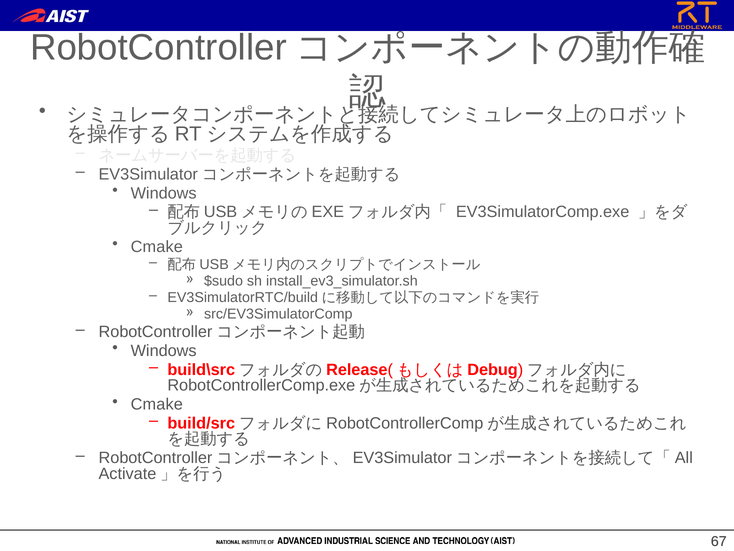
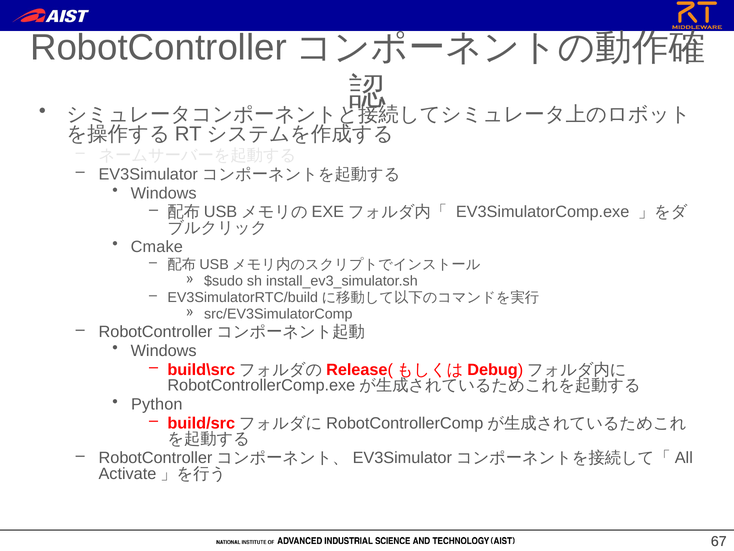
Cmake at (157, 404): Cmake -> Python
